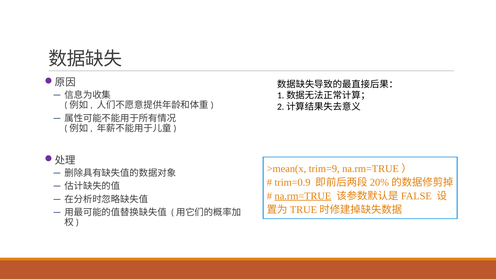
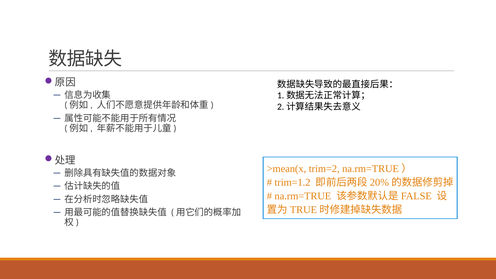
trim=9: trim=9 -> trim=2
trim=0.9: trim=0.9 -> trim=1.2
na.rm=TRUE at (303, 196) underline: present -> none
